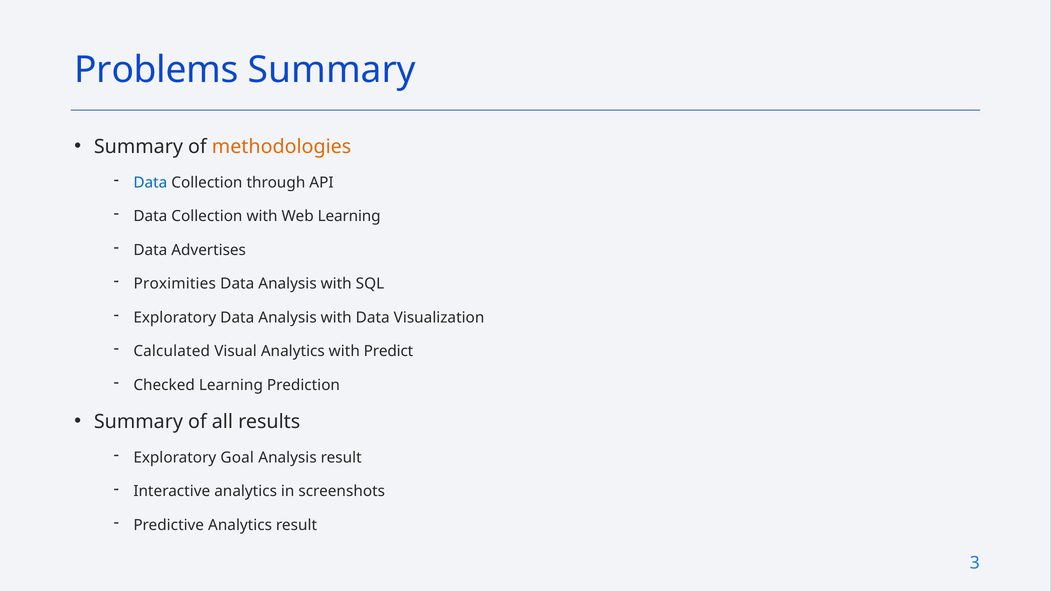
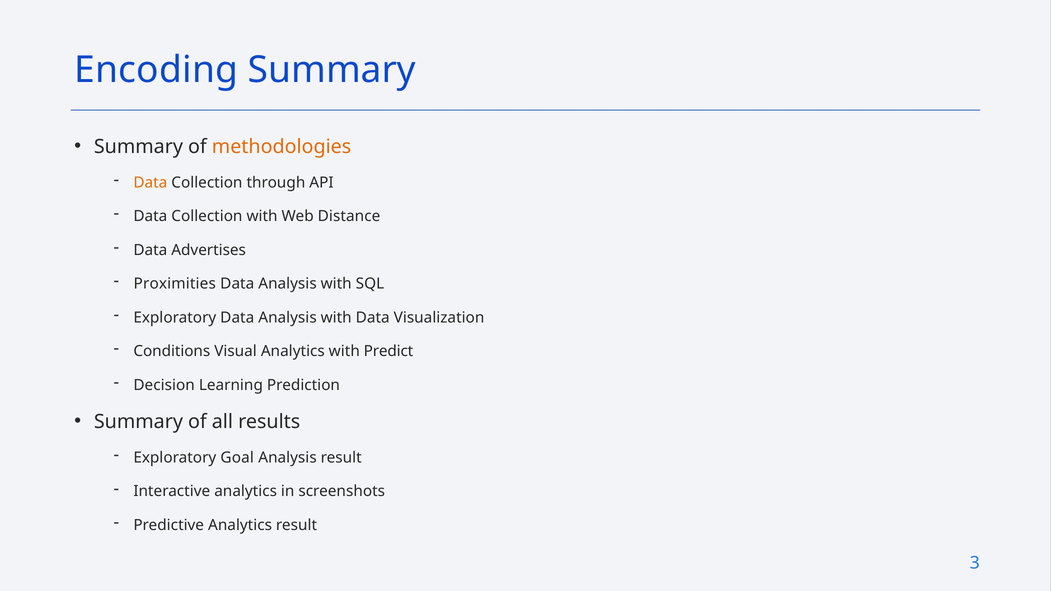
Problems: Problems -> Encoding
Data at (150, 183) colour: blue -> orange
Web Learning: Learning -> Distance
Calculated: Calculated -> Conditions
Checked: Checked -> Decision
